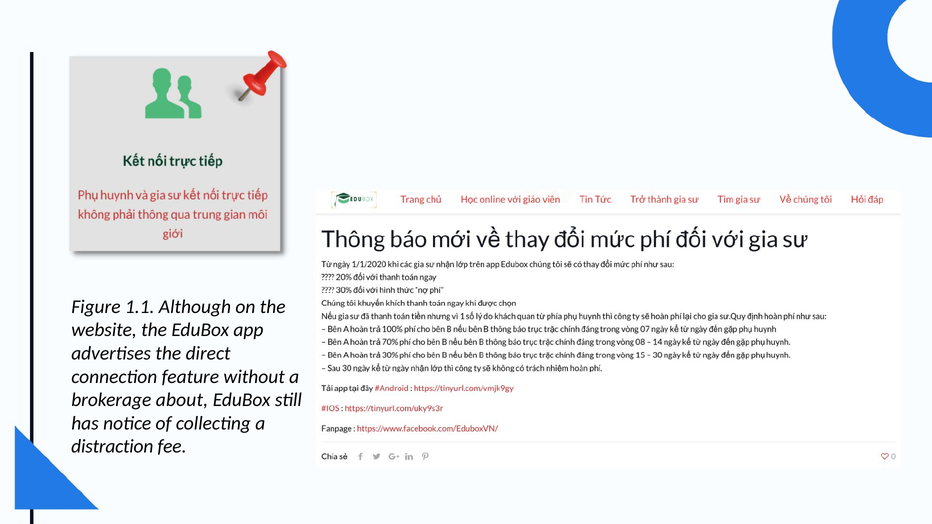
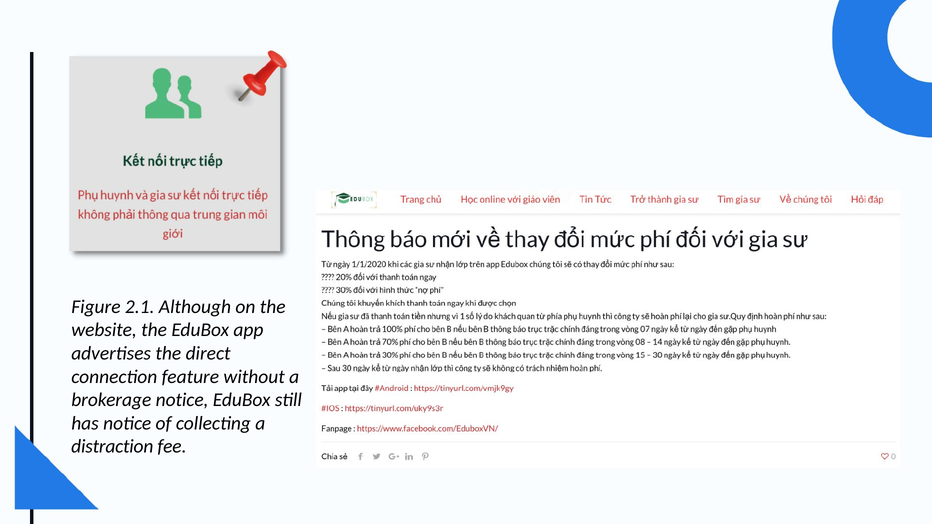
1.1: 1.1 -> 2.1
brokerage about: about -> notice
